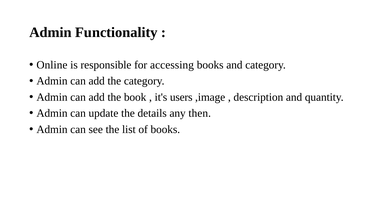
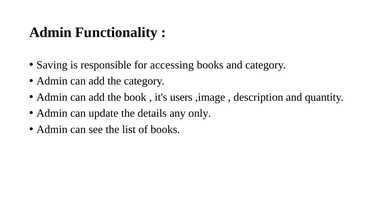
Online: Online -> Saving
then: then -> only
